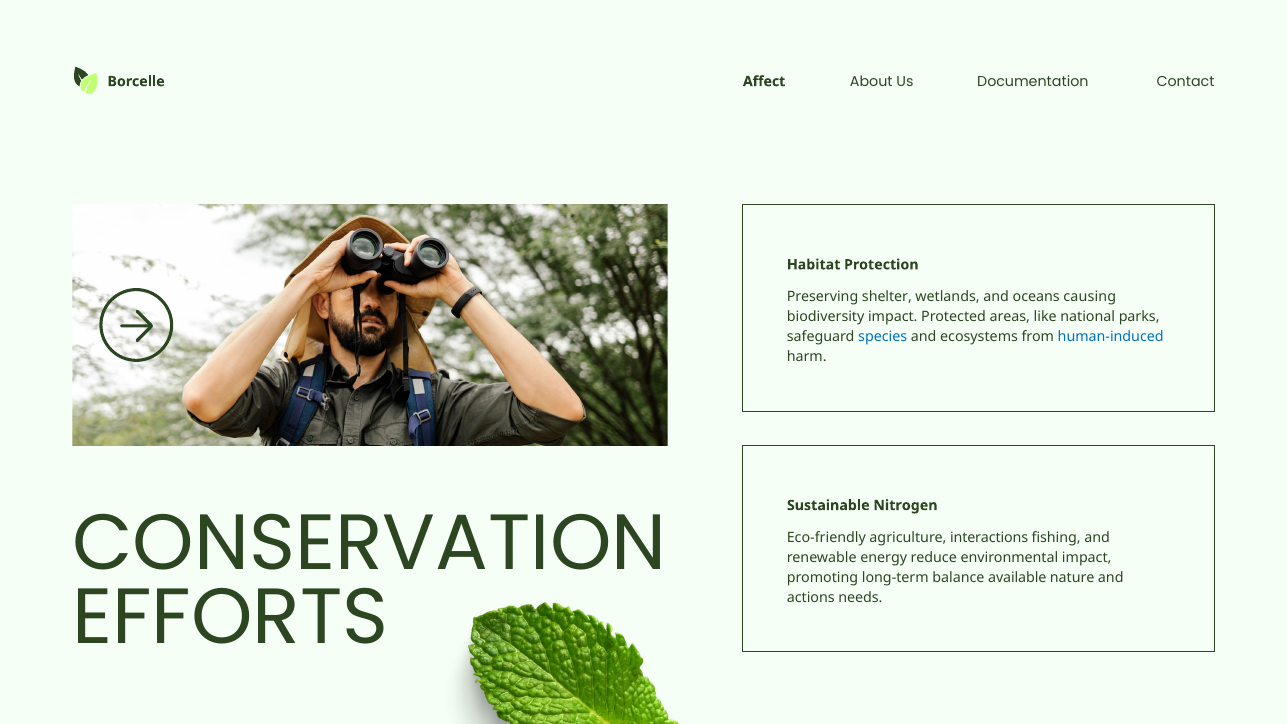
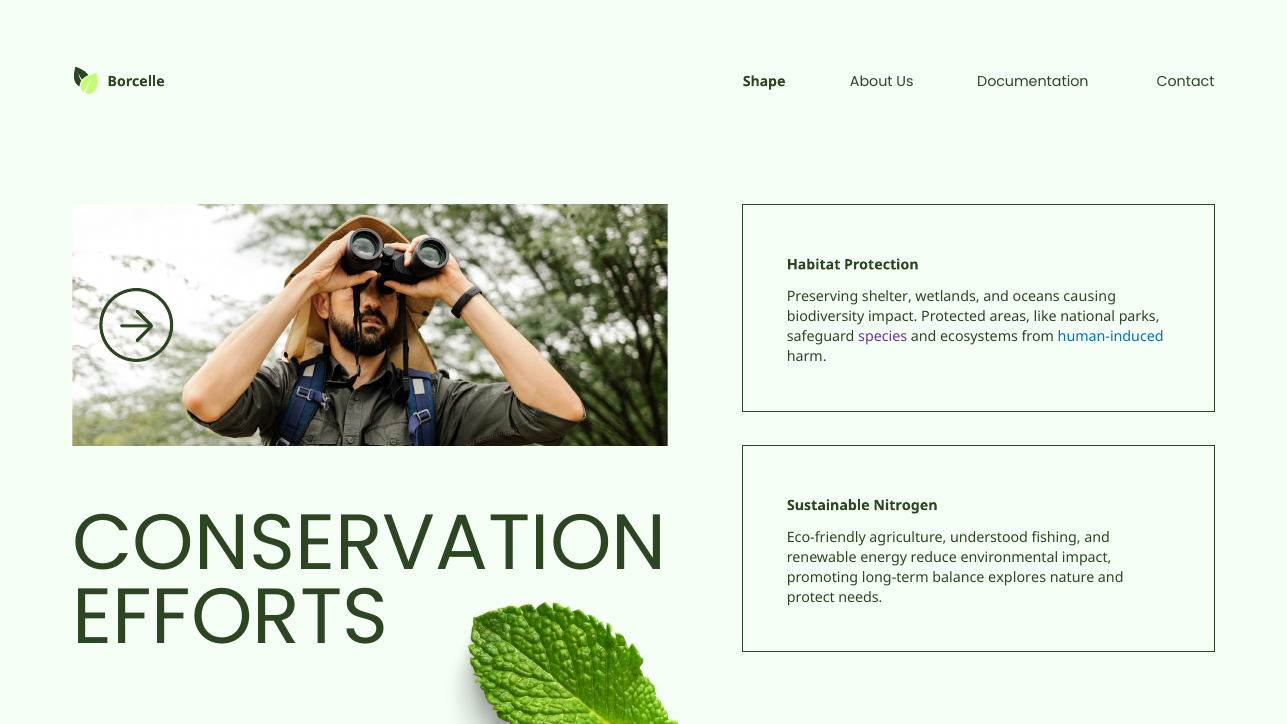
Affect: Affect -> Shape
species colour: blue -> purple
interactions: interactions -> understood
available: available -> explores
actions: actions -> protect
